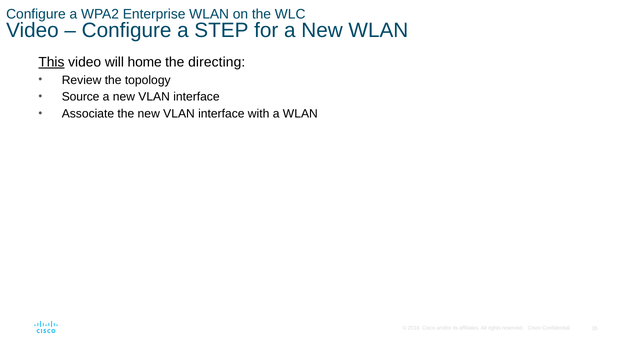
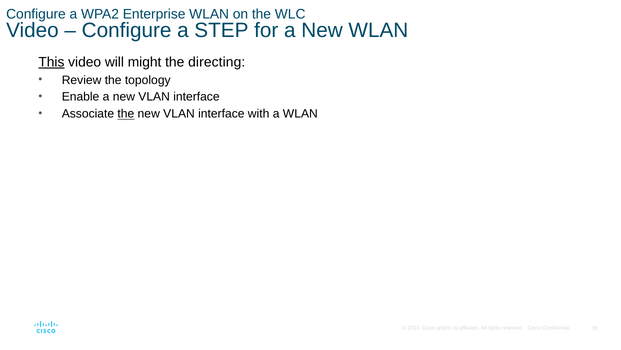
home: home -> might
Source: Source -> Enable
the at (126, 114) underline: none -> present
